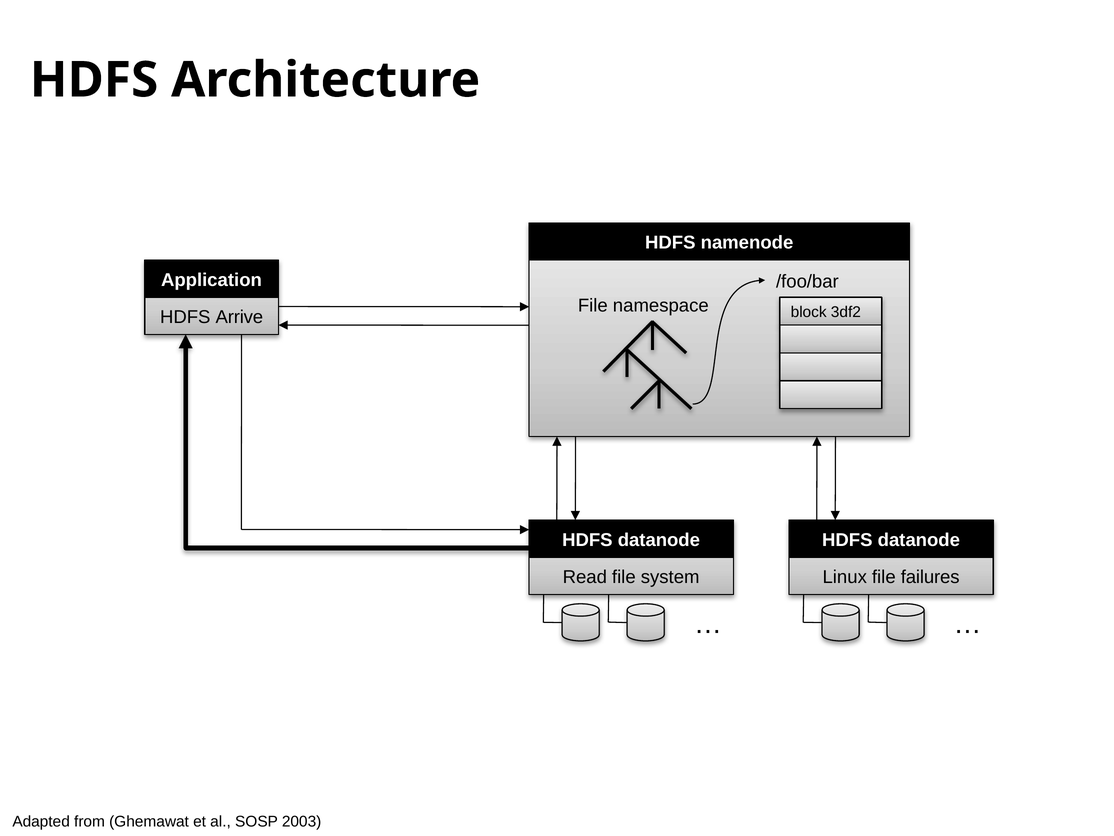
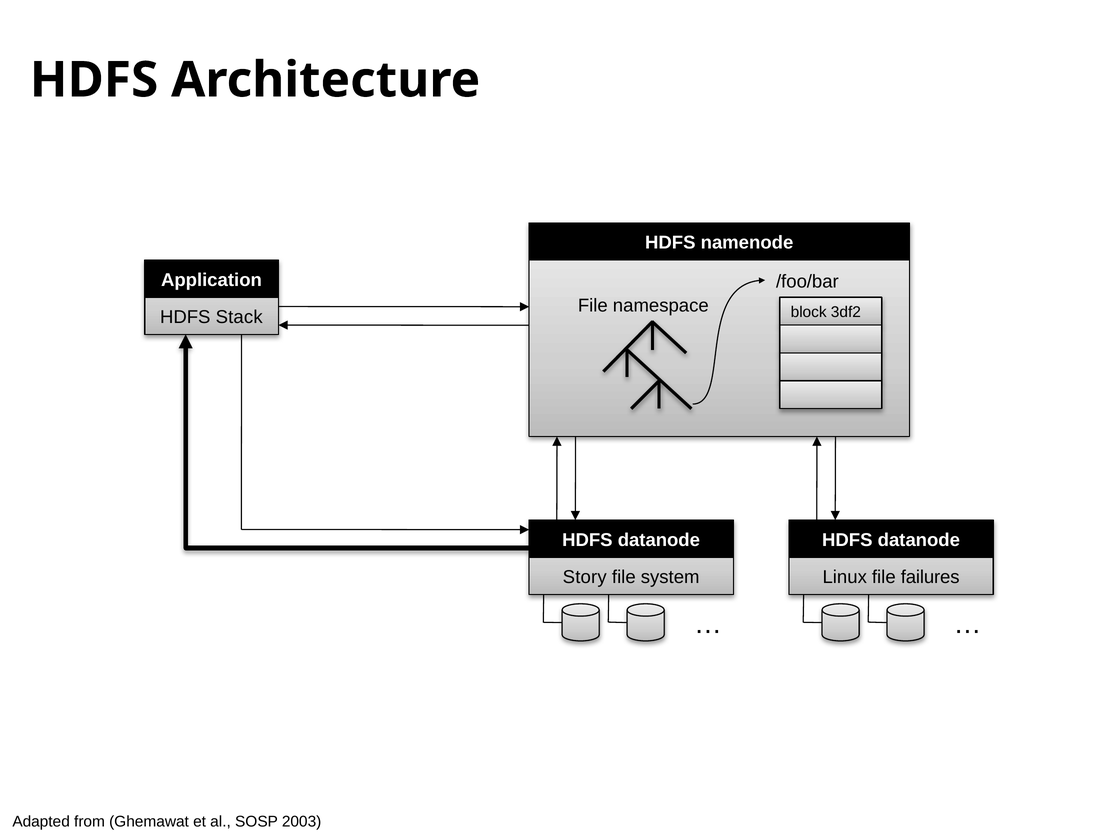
Arrive: Arrive -> Stack
Read: Read -> Story
